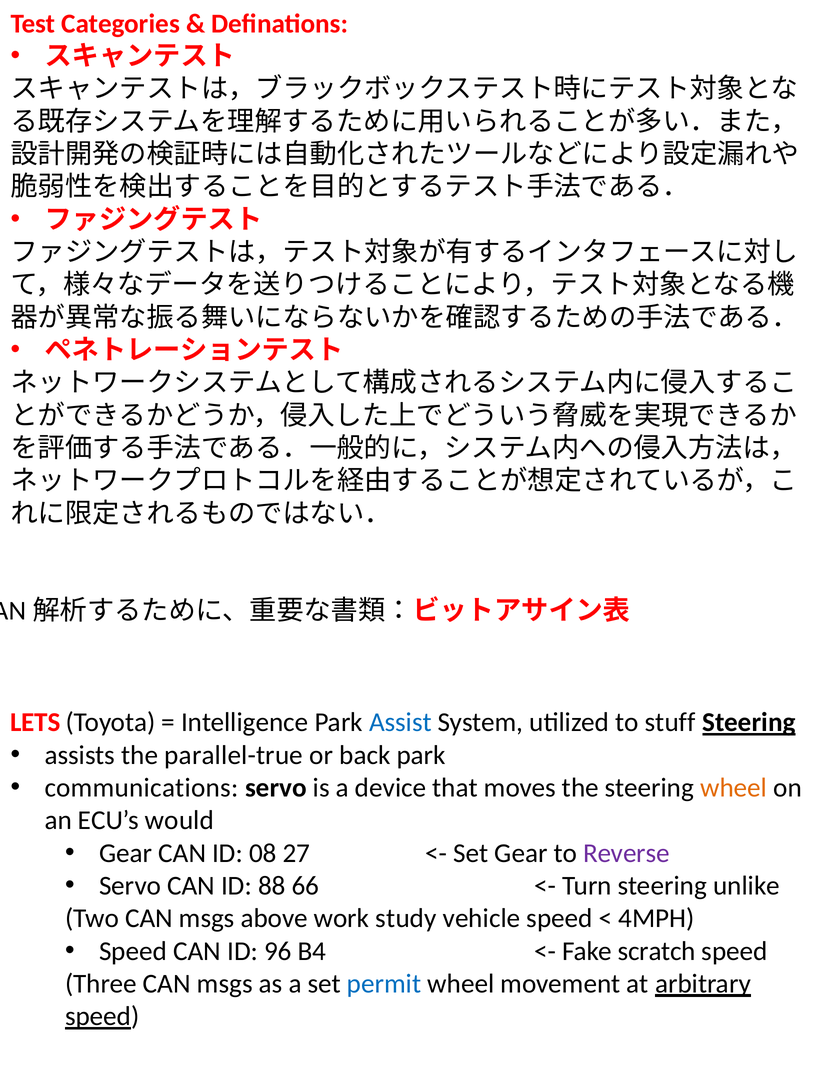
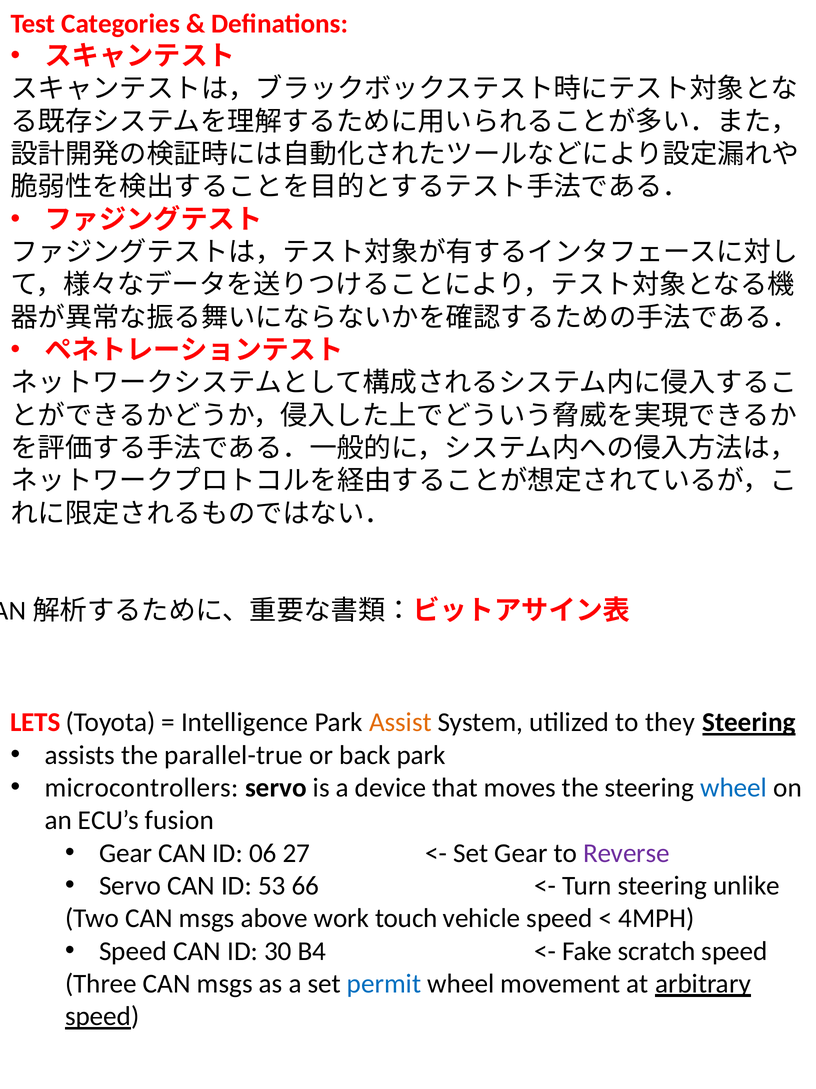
Assist colour: blue -> orange
stuff: stuff -> they
communications: communications -> microcontrollers
wheel at (734, 787) colour: orange -> blue
would: would -> fusion
08: 08 -> 06
88: 88 -> 53
study: study -> touch
96: 96 -> 30
